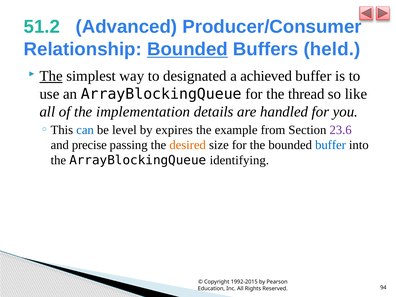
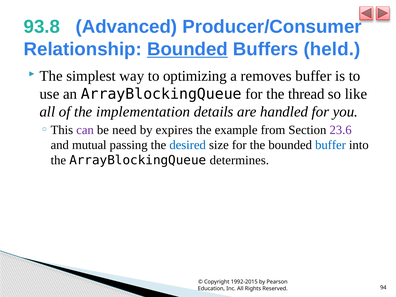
51.2: 51.2 -> 93.8
The at (51, 76) underline: present -> none
designated: designated -> optimizing
achieved: achieved -> removes
can colour: blue -> purple
level: level -> need
precise: precise -> mutual
desired colour: orange -> blue
identifying: identifying -> determines
